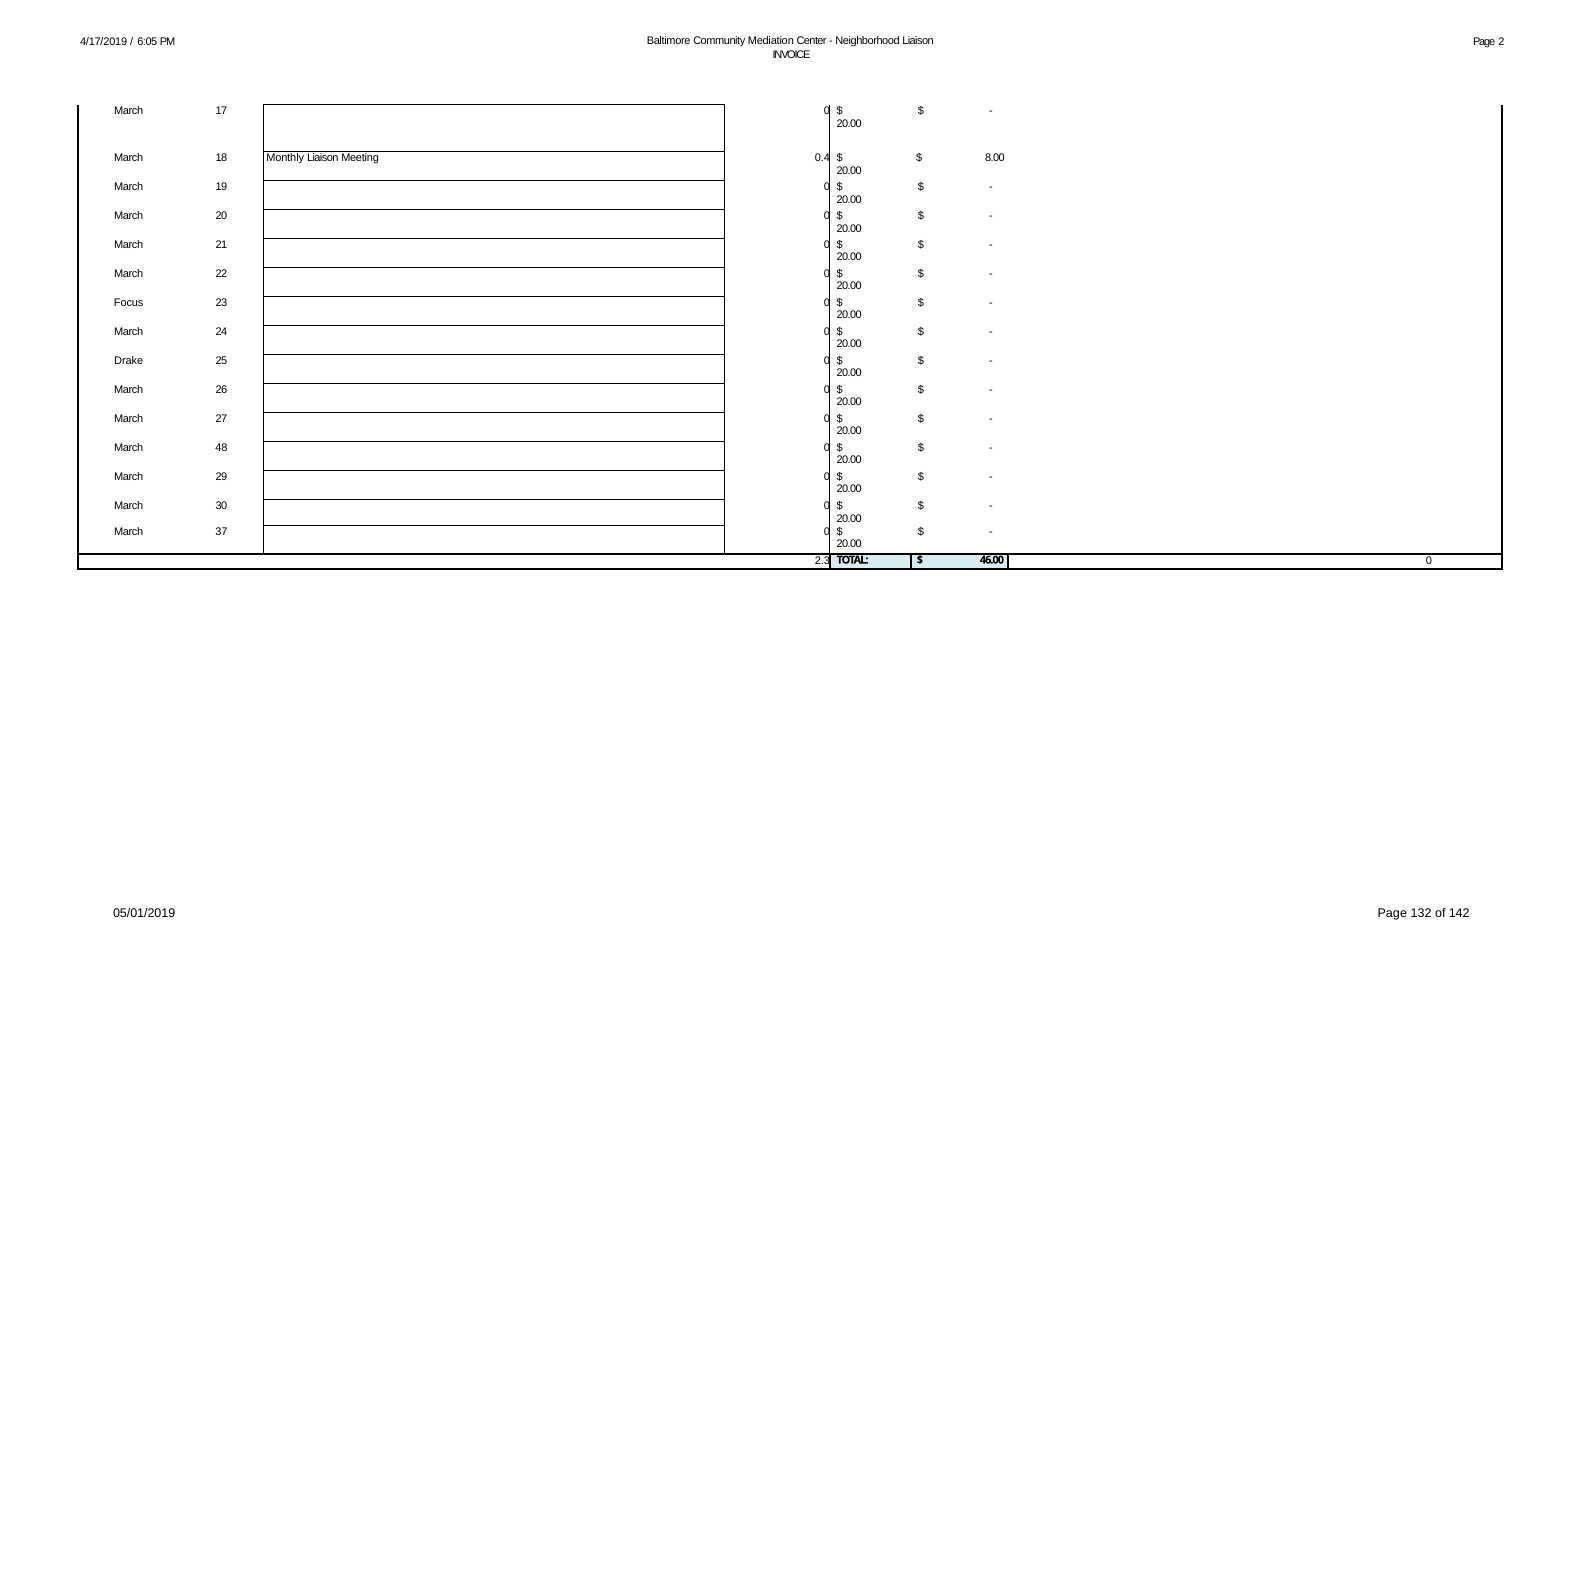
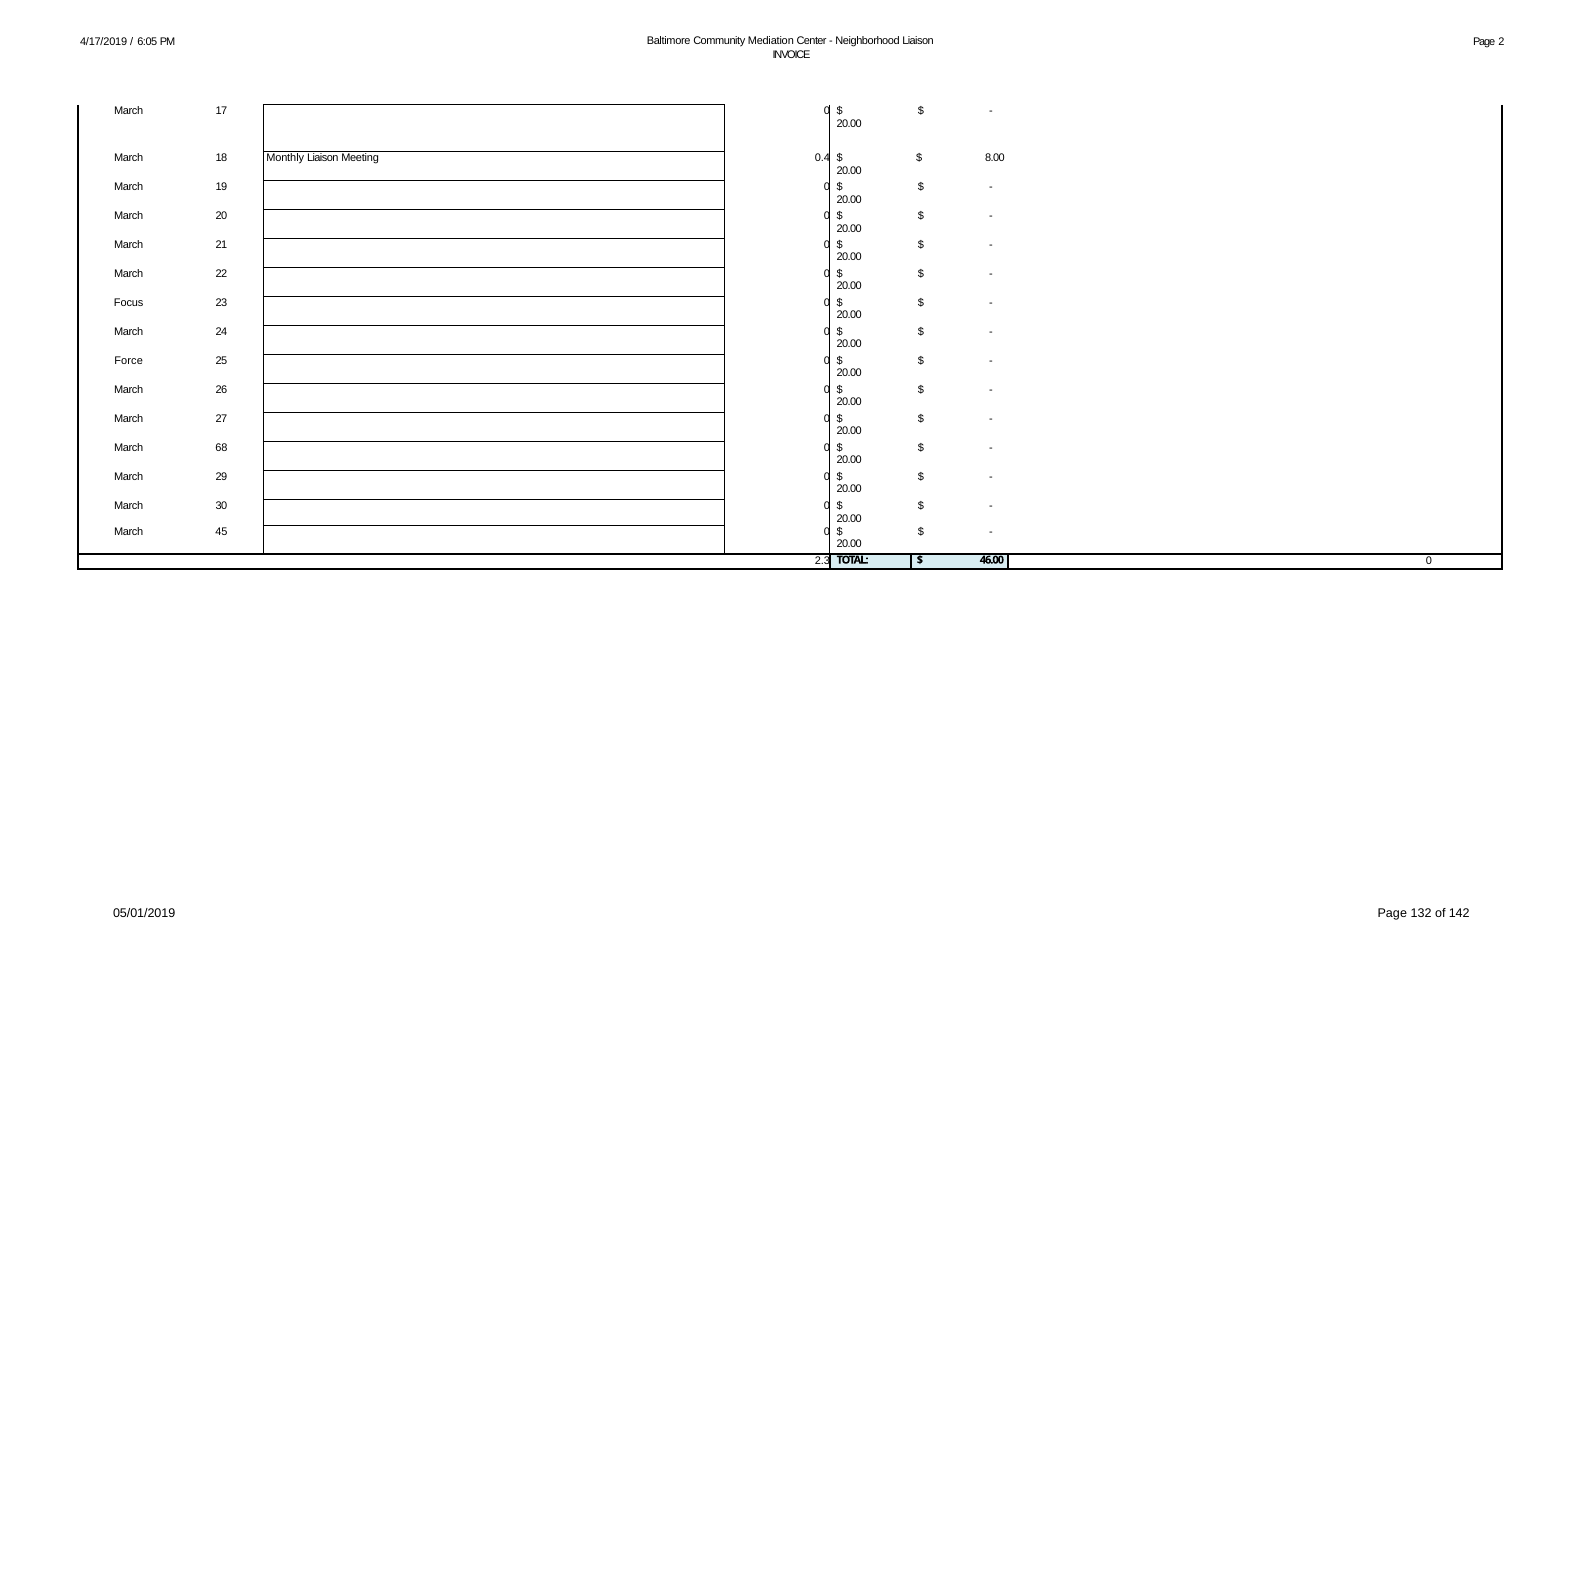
Drake: Drake -> Force
48: 48 -> 68
37: 37 -> 45
